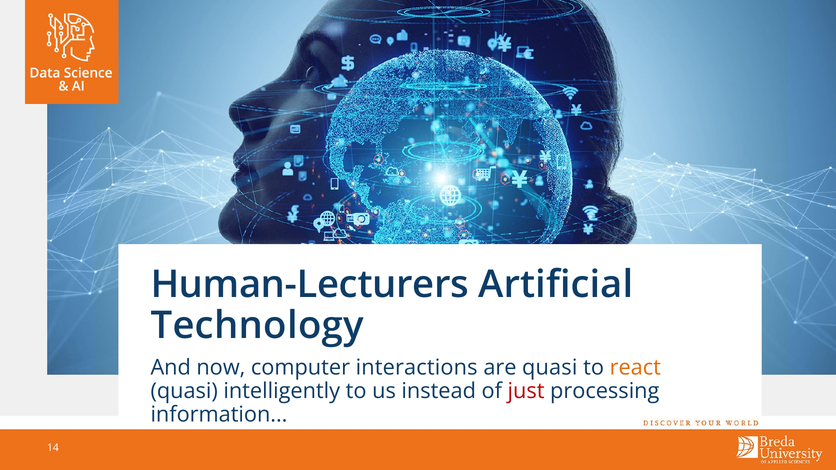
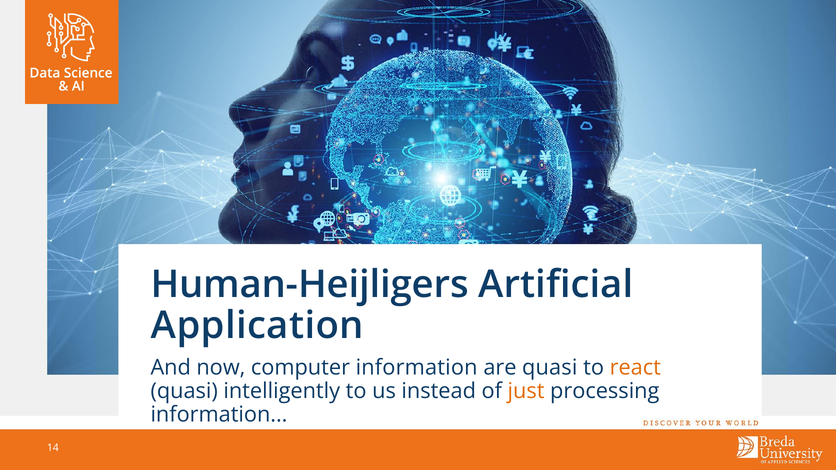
Human-Lecturers: Human-Lecturers -> Human-Heijligers
Technology: Technology -> Application
computer interactions: interactions -> information
just colour: red -> orange
